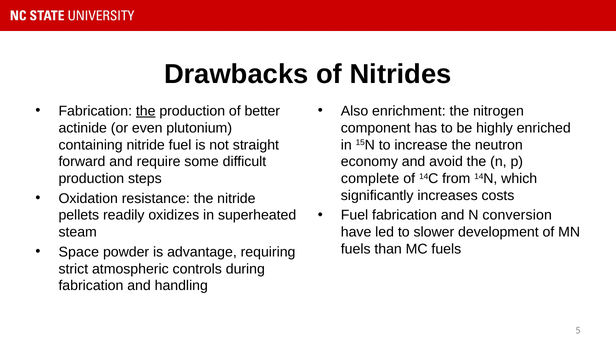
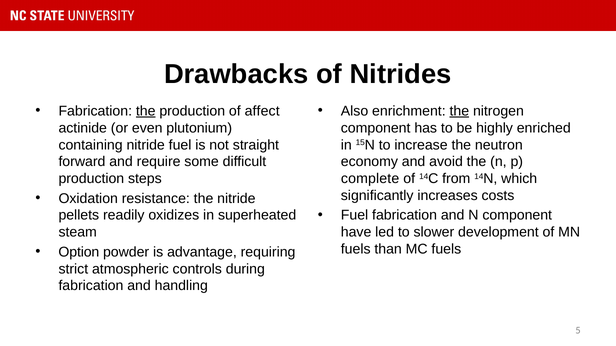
better: better -> affect
the at (459, 111) underline: none -> present
N conversion: conversion -> component
Space: Space -> Option
